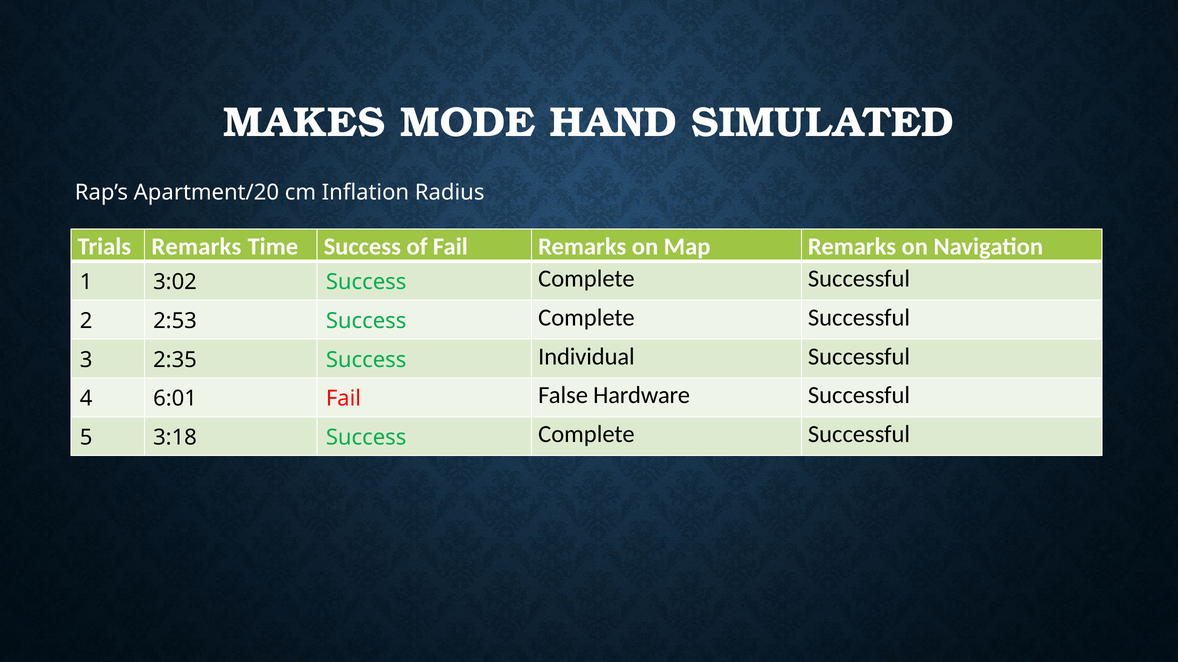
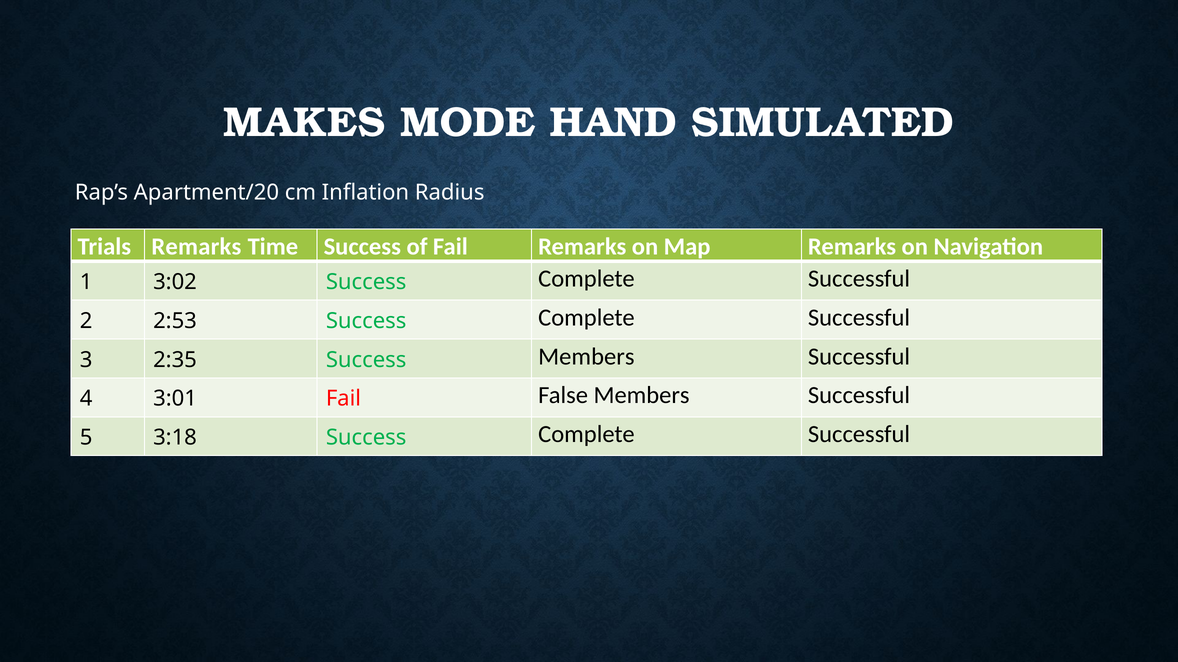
Success Individual: Individual -> Members
6:01: 6:01 -> 3:01
False Hardware: Hardware -> Members
